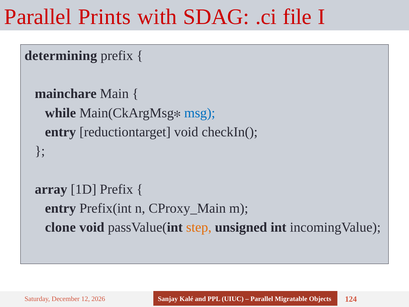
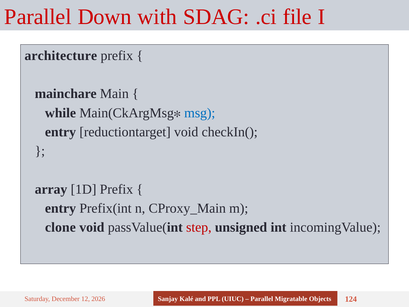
Prints: Prints -> Down
determining: determining -> architecture
step colour: orange -> red
